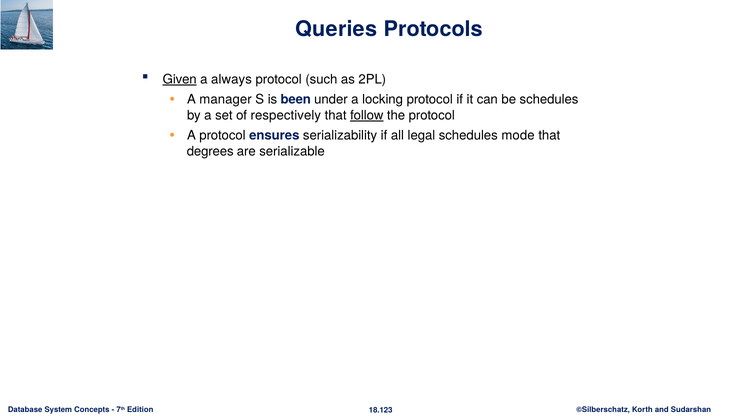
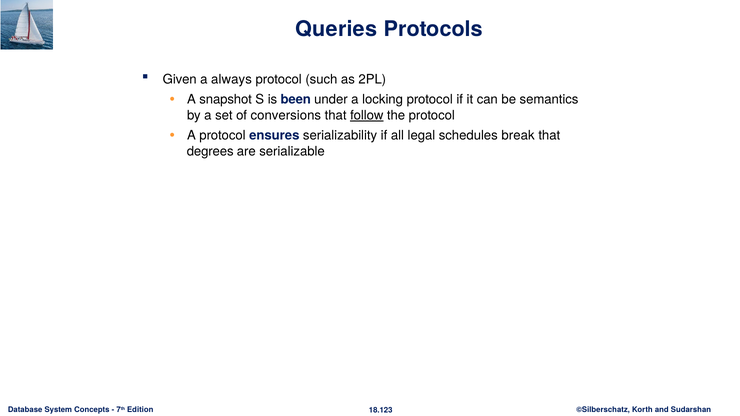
Given underline: present -> none
manager: manager -> snapshot
be schedules: schedules -> semantics
respectively: respectively -> conversions
mode: mode -> break
